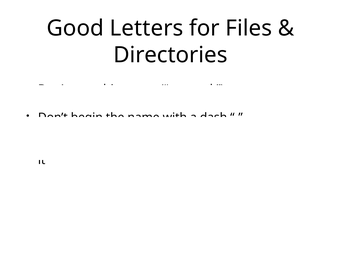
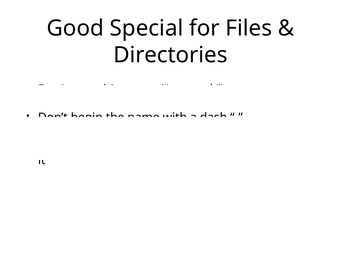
Good Letters: Letters -> Special
